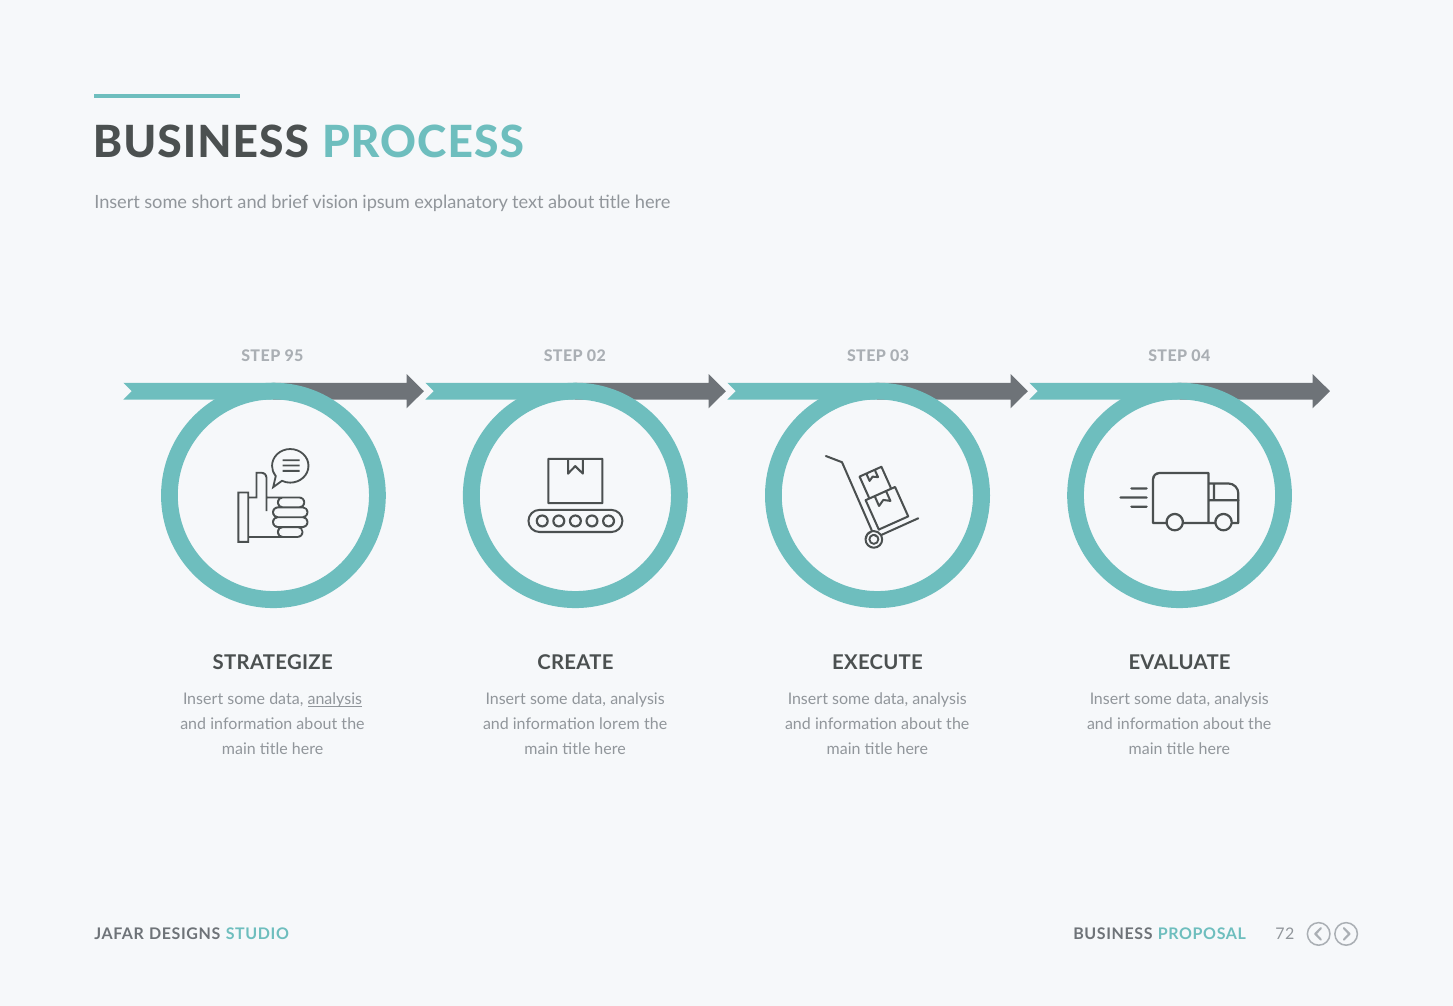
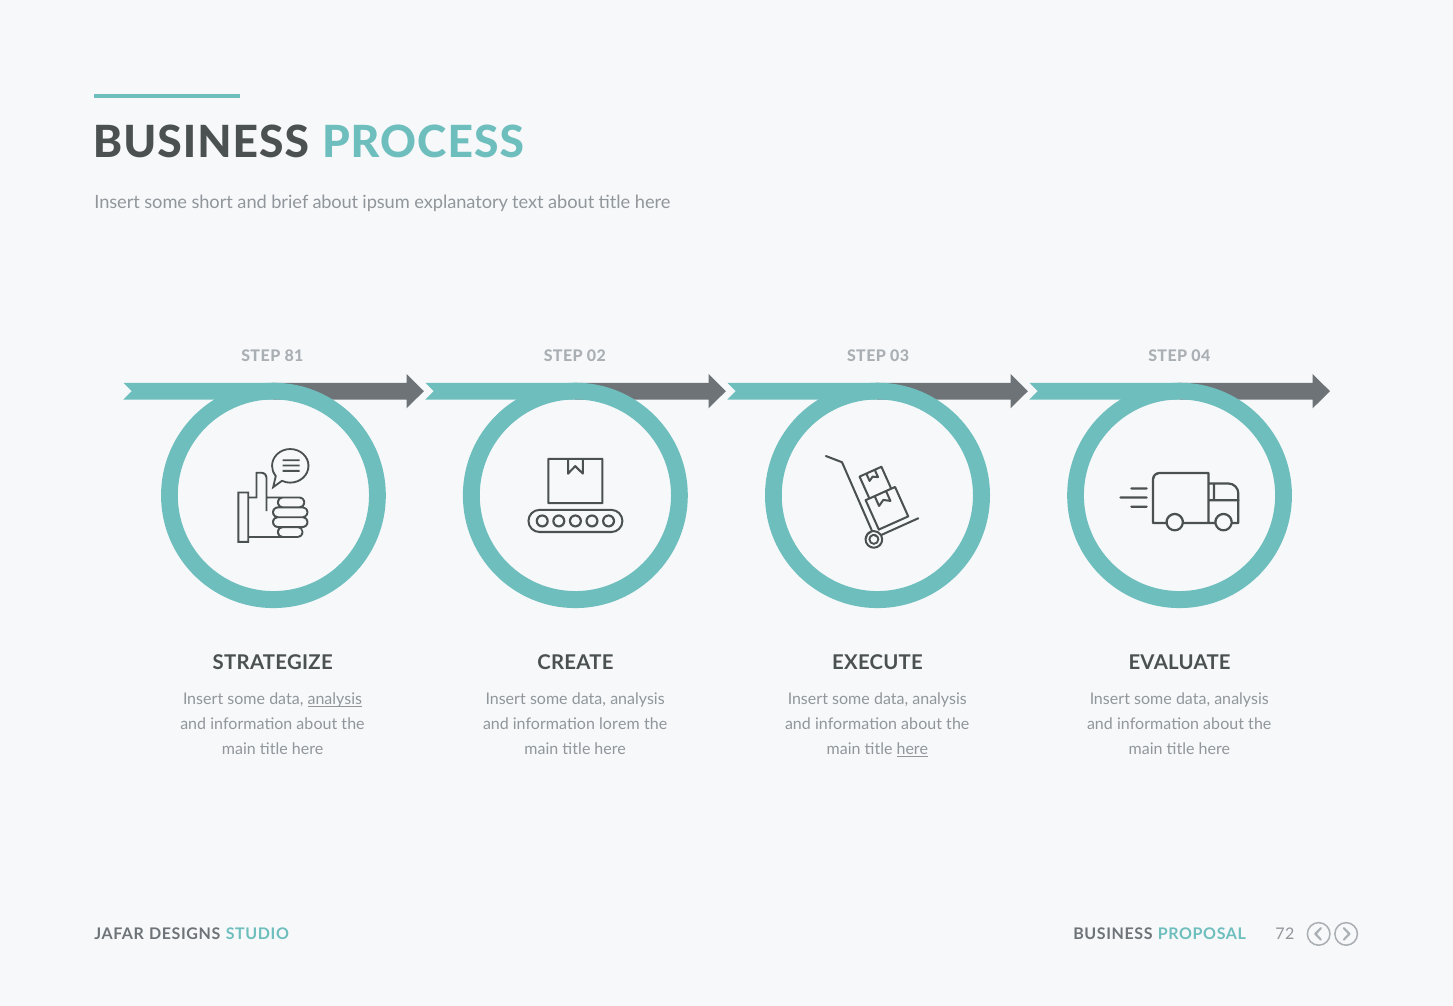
brief vision: vision -> about
95: 95 -> 81
here at (912, 750) underline: none -> present
